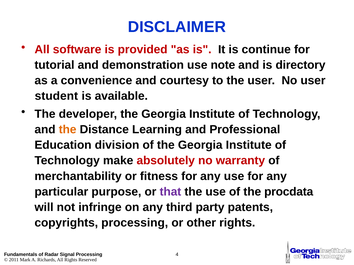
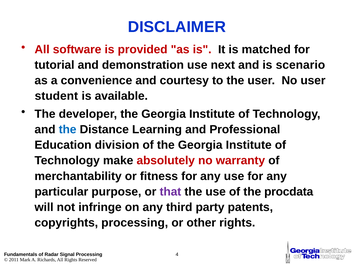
continue: continue -> matched
note: note -> next
directory: directory -> scenario
the at (68, 130) colour: orange -> blue
